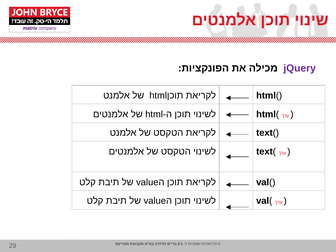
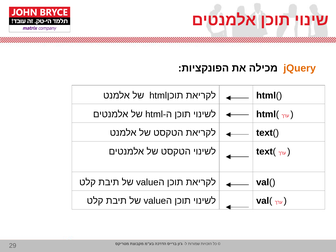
jQuery colour: purple -> orange
